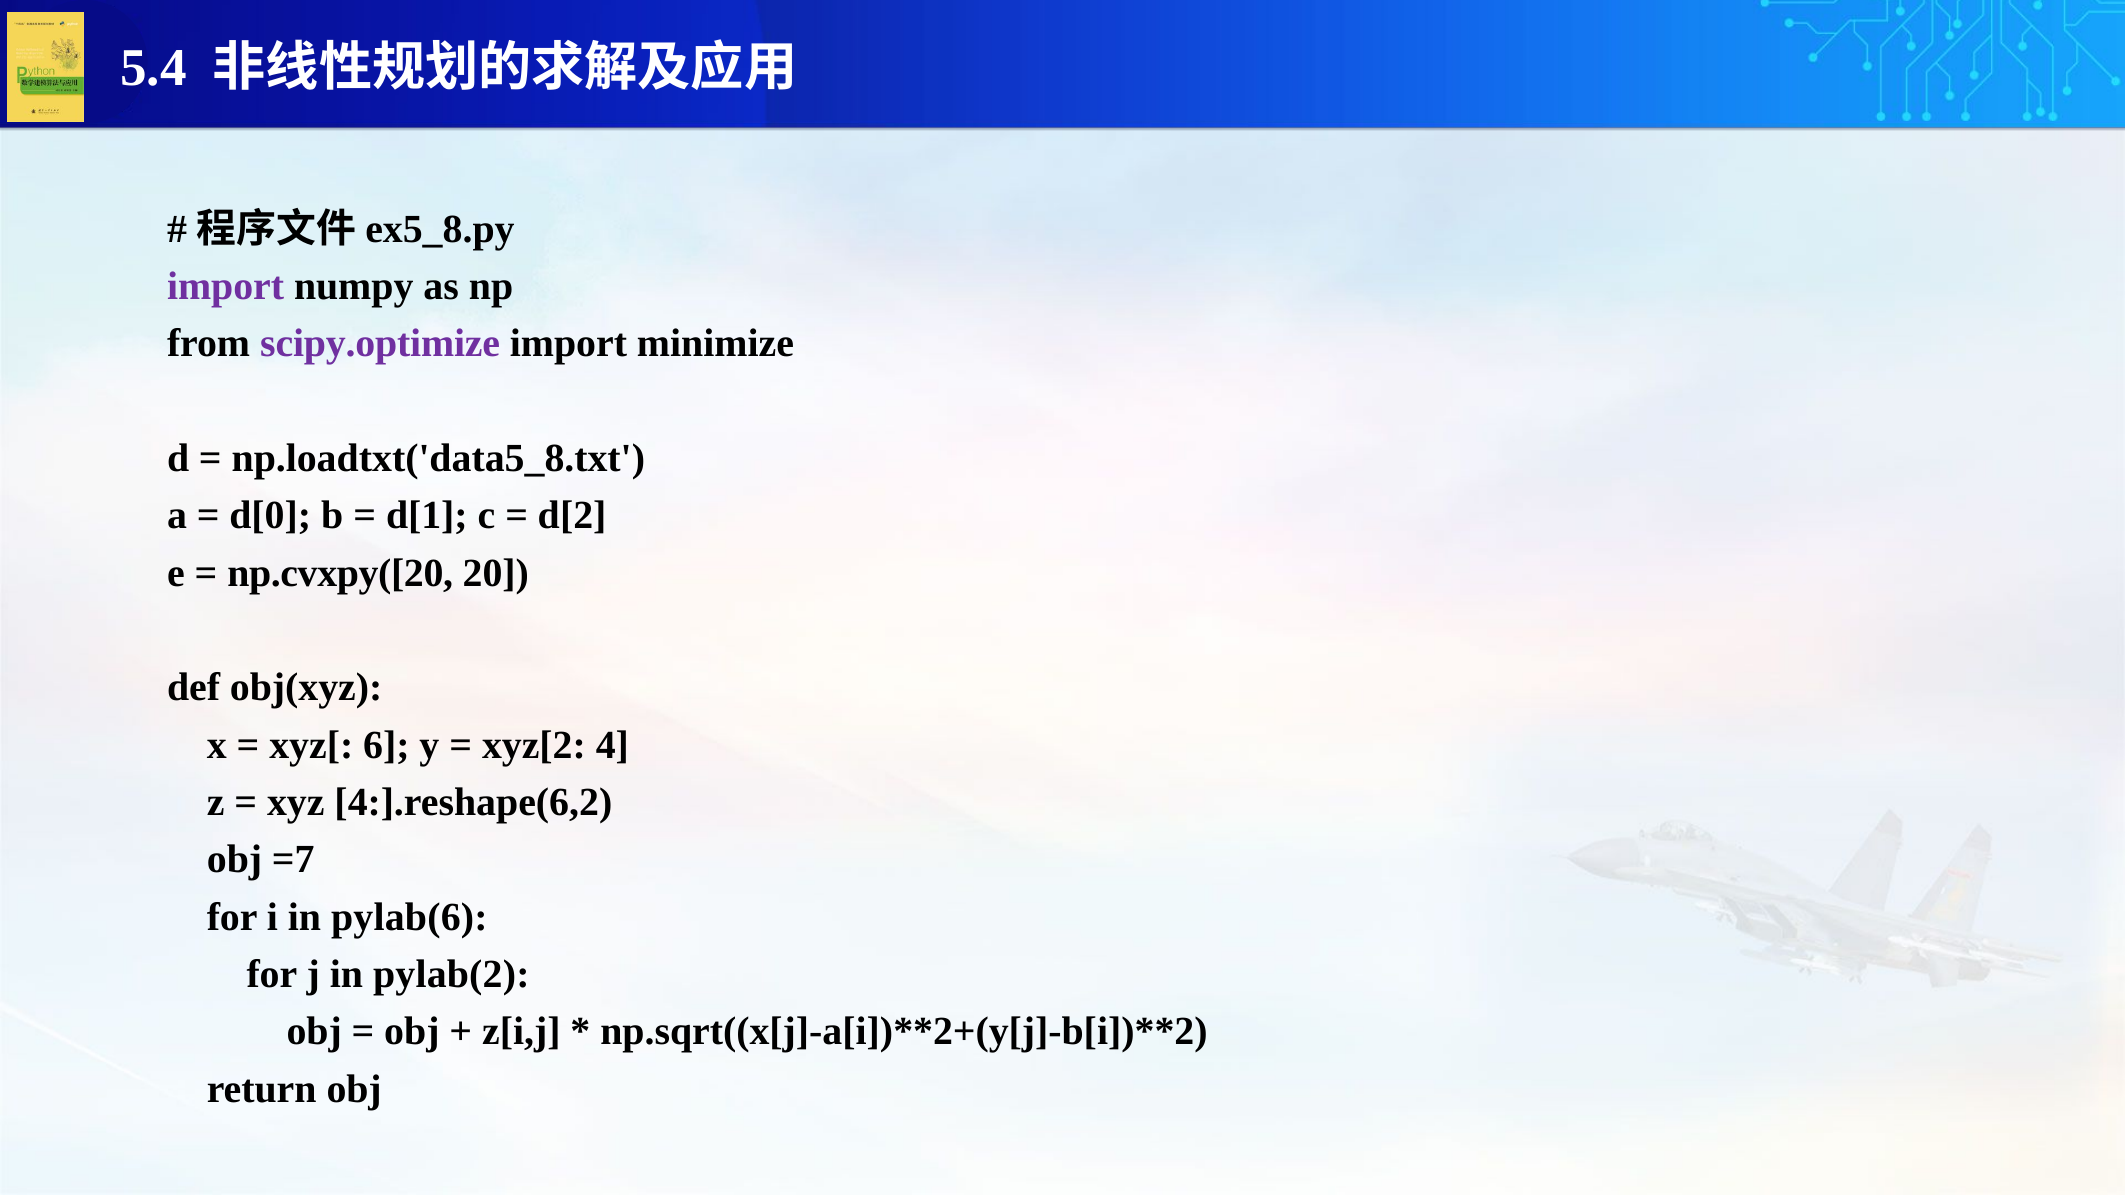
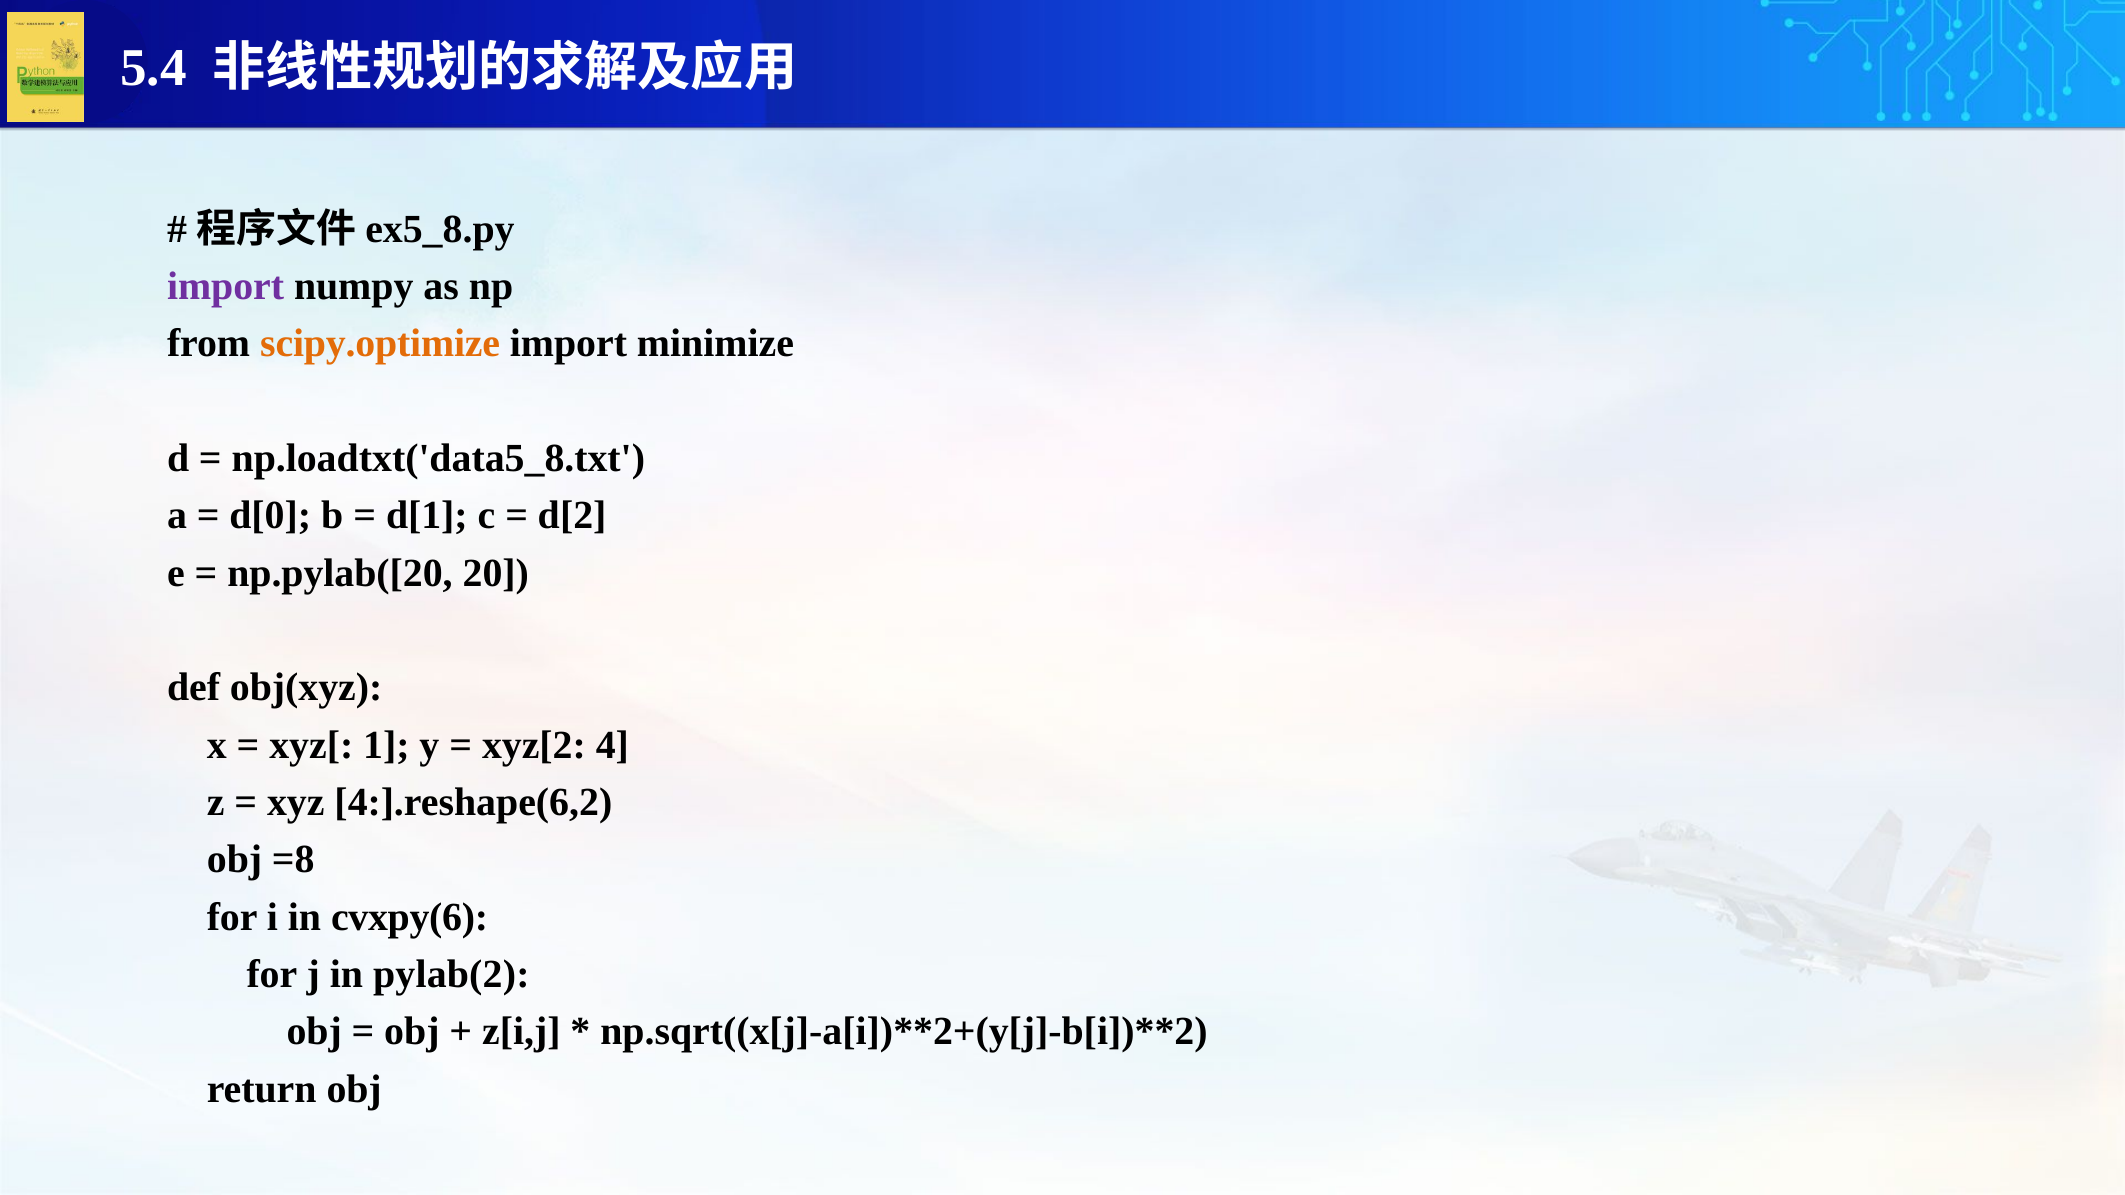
scipy.optimize colour: purple -> orange
np.cvxpy([20: np.cvxpy([20 -> np.pylab([20
6: 6 -> 1
=7: =7 -> =8
pylab(6: pylab(6 -> cvxpy(6
